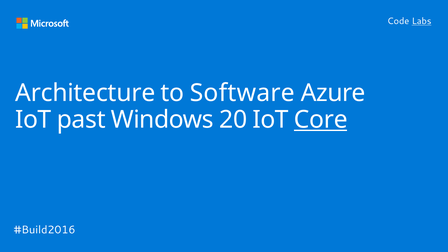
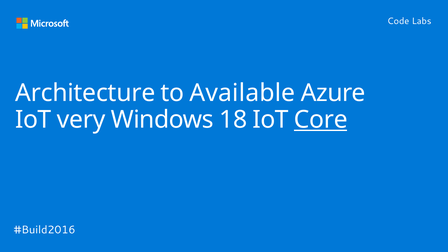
Labs underline: present -> none
Software: Software -> Available
past: past -> very
20: 20 -> 18
